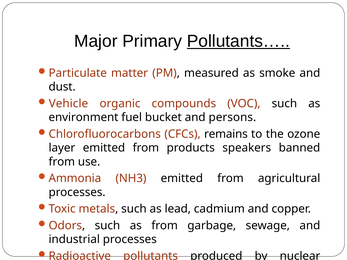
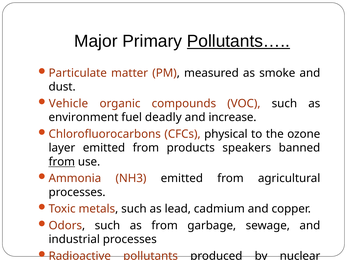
bucket: bucket -> deadly
persons: persons -> increase
remains: remains -> physical
from at (62, 162) underline: none -> present
